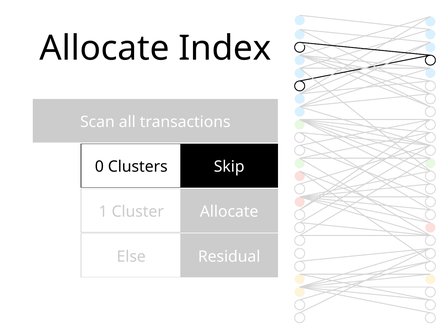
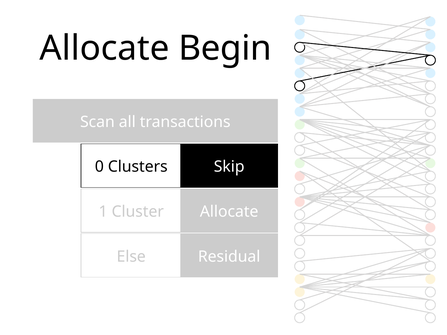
Index: Index -> Begin
